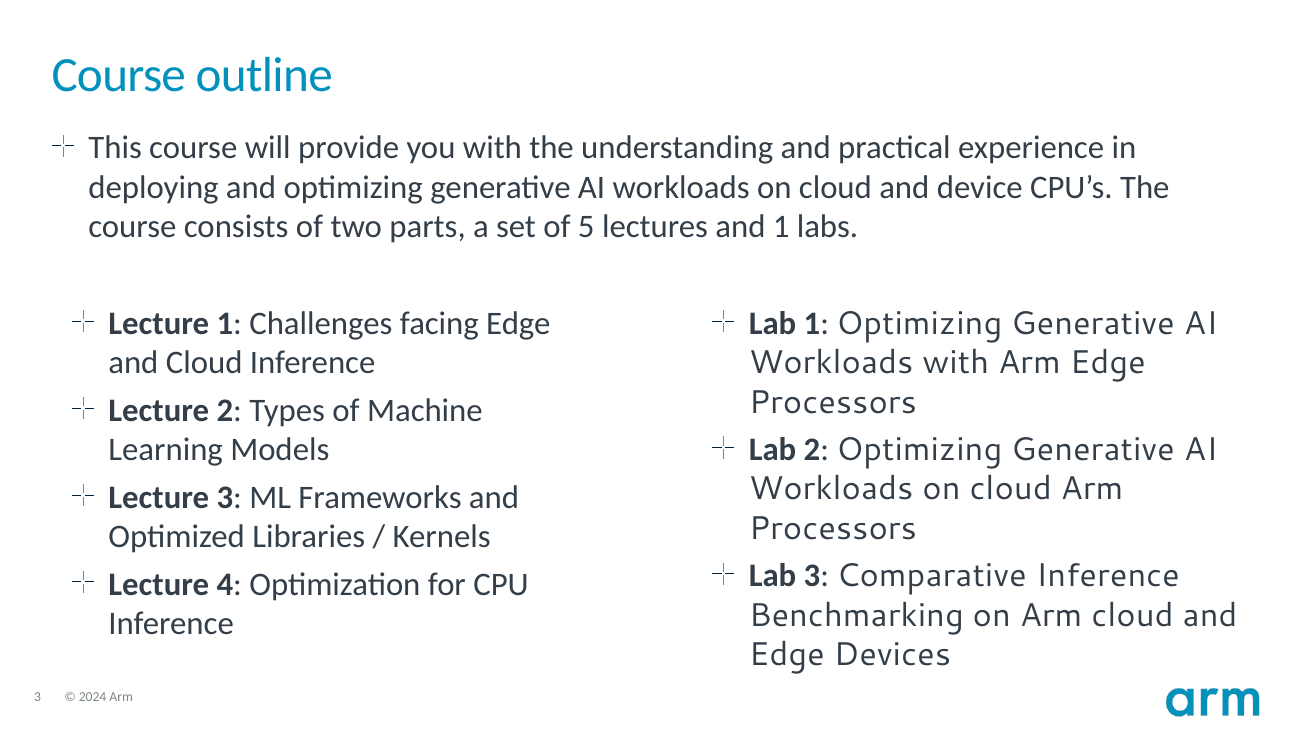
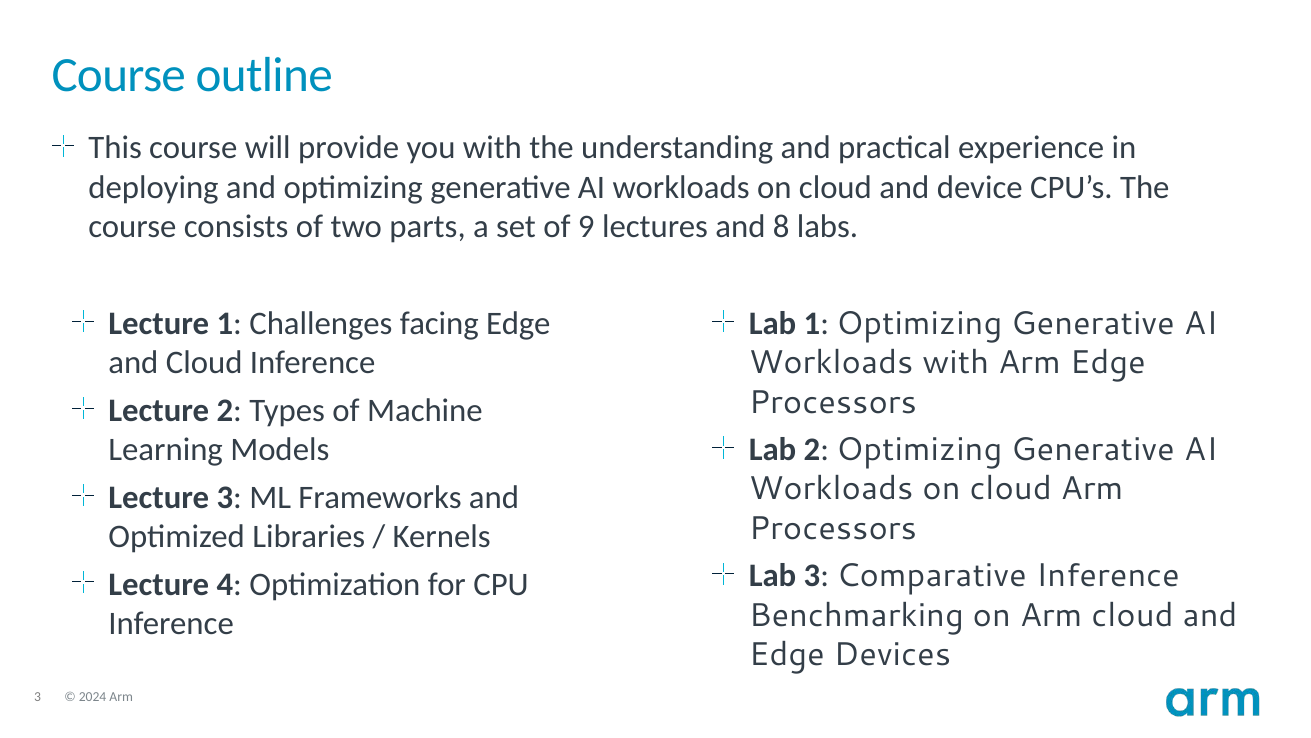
5: 5 -> 9
and 1: 1 -> 8
